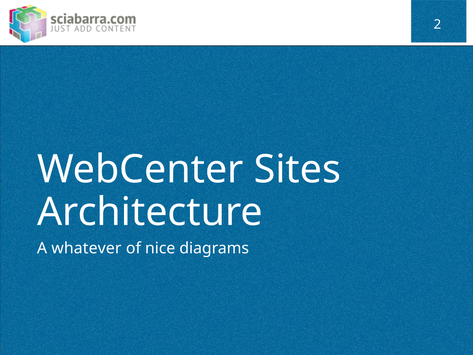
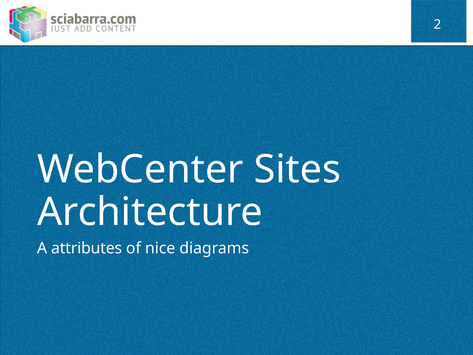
whatever: whatever -> attributes
